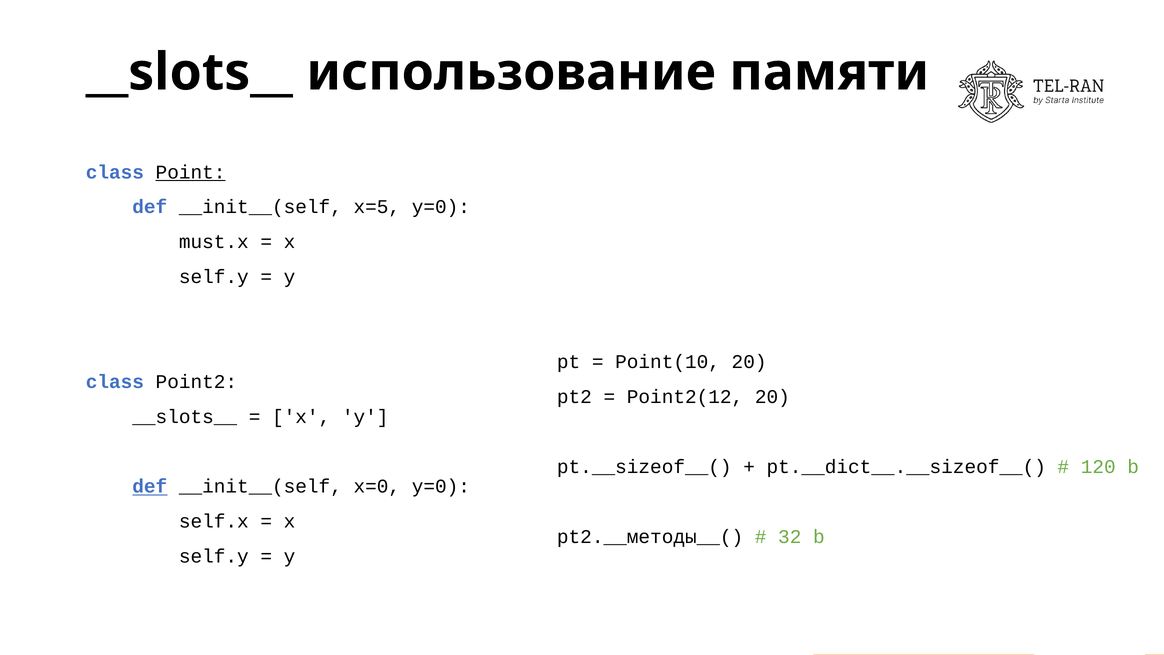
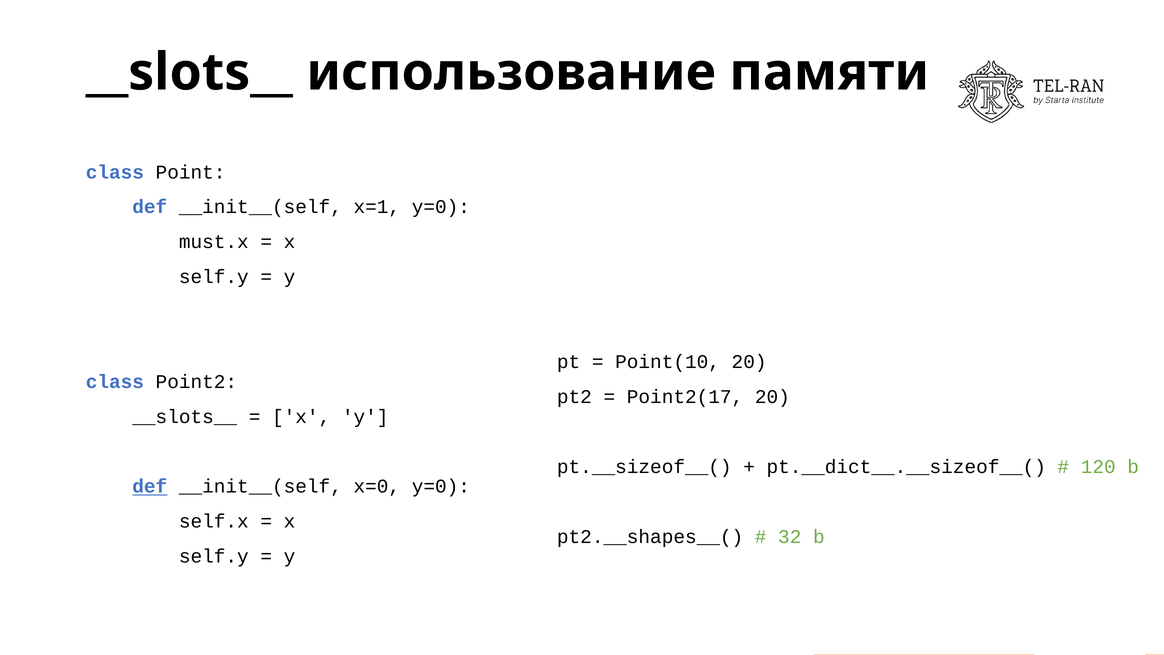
Point underline: present -> none
x=5: x=5 -> x=1
Point2(12: Point2(12 -> Point2(17
pt2.__методы__(: pt2.__методы__( -> pt2.__shapes__(
